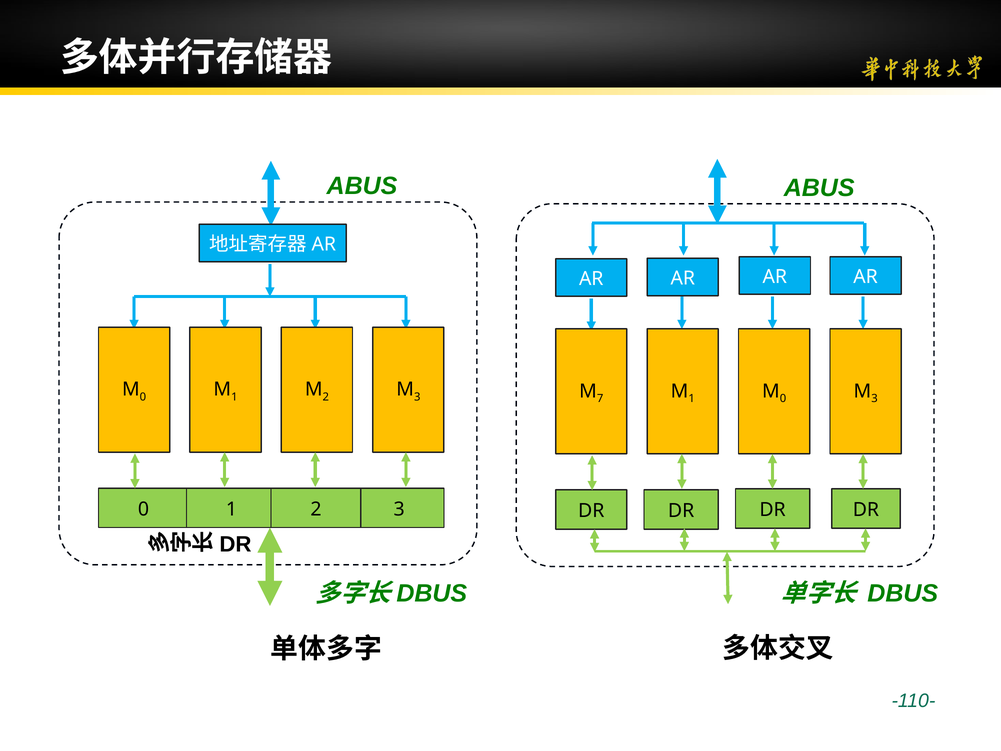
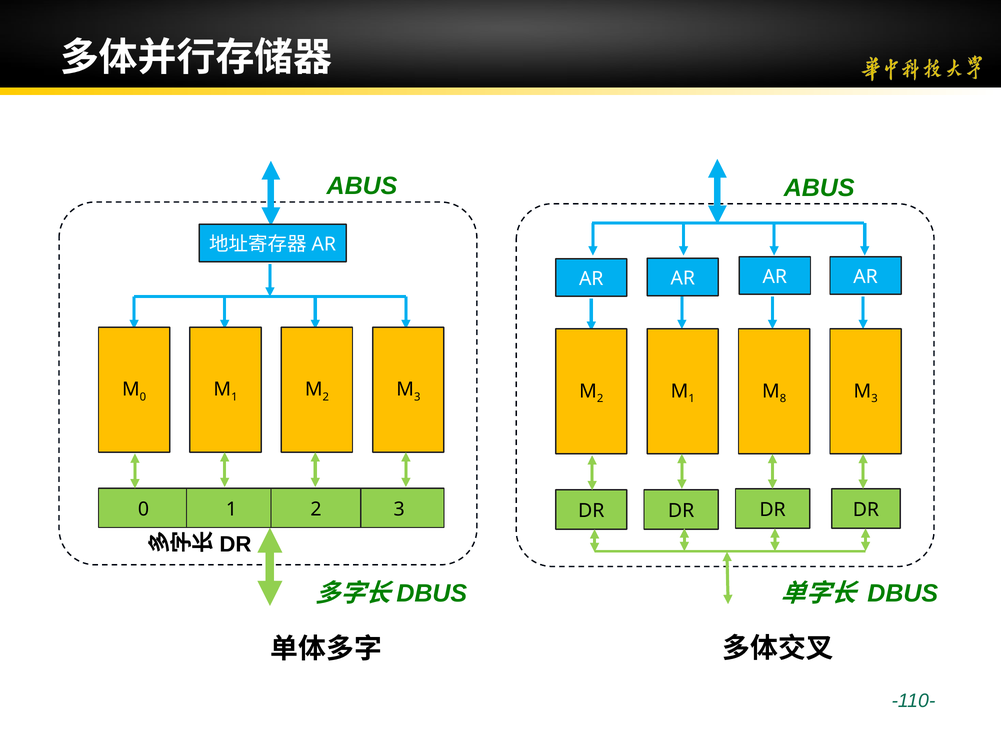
7 at (600, 399): 7 -> 2
0 at (783, 399): 0 -> 8
